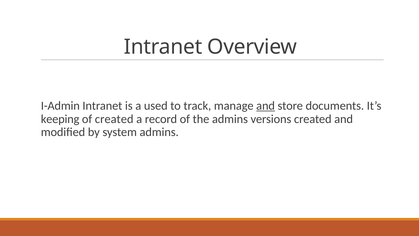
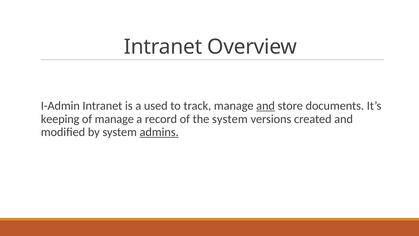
of created: created -> manage
the admins: admins -> system
admins at (159, 132) underline: none -> present
